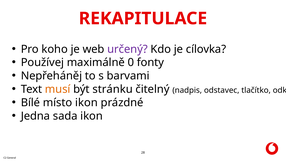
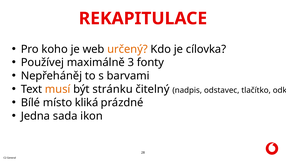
určený colour: purple -> orange
0: 0 -> 3
místo ikon: ikon -> kliká
